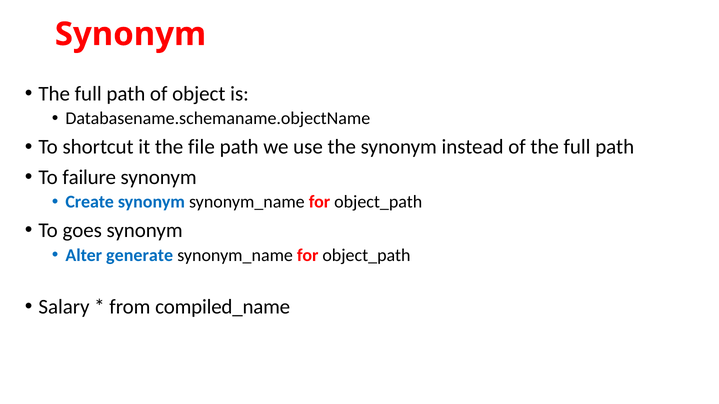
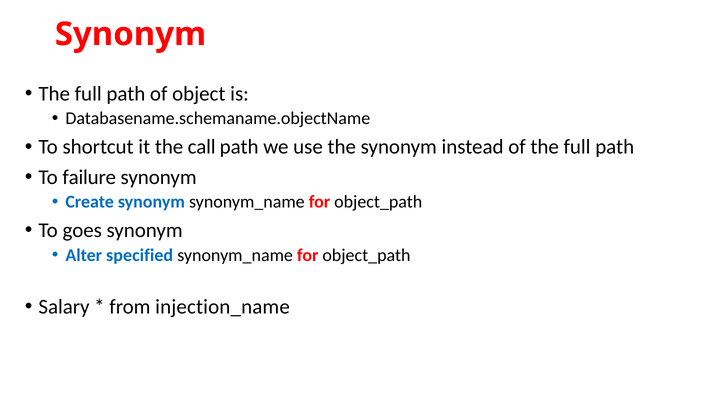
file: file -> call
generate: generate -> specified
compiled_name: compiled_name -> injection_name
